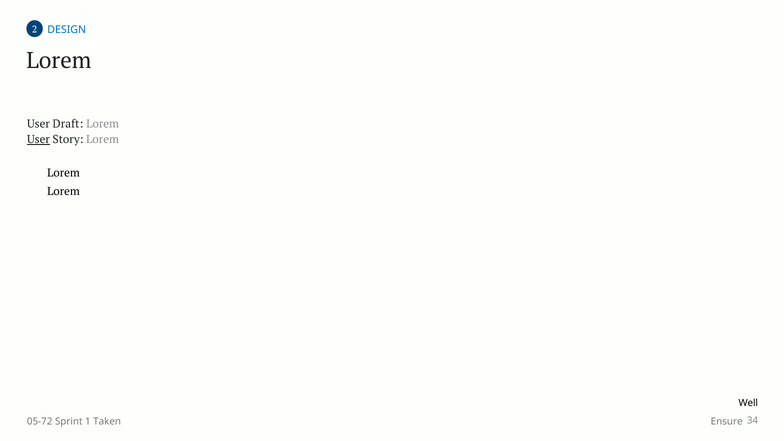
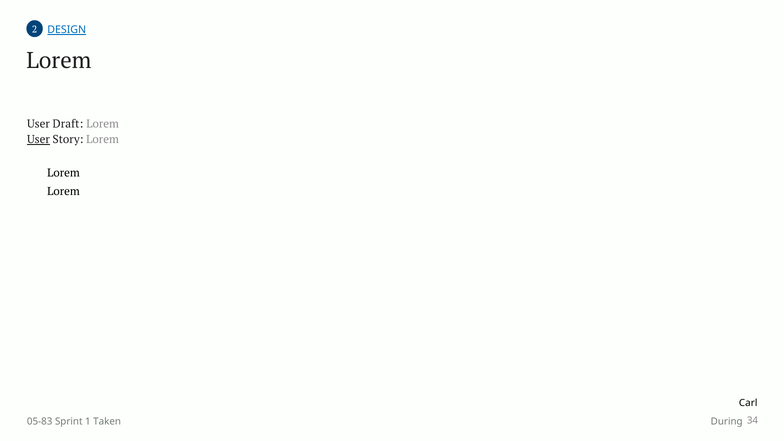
DESIGN underline: none -> present
Well: Well -> Carl
05-72: 05-72 -> 05-83
Ensure: Ensure -> During
